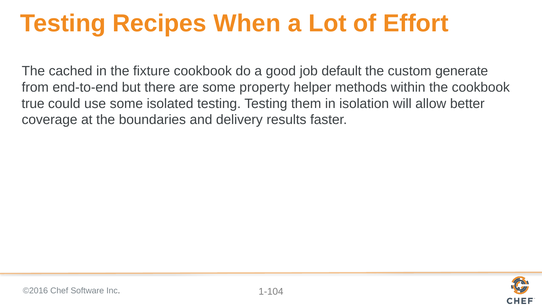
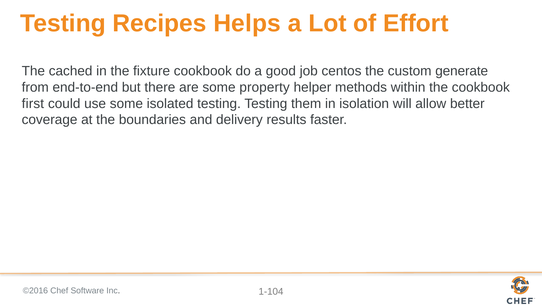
When: When -> Helps
default: default -> centos
true: true -> first
